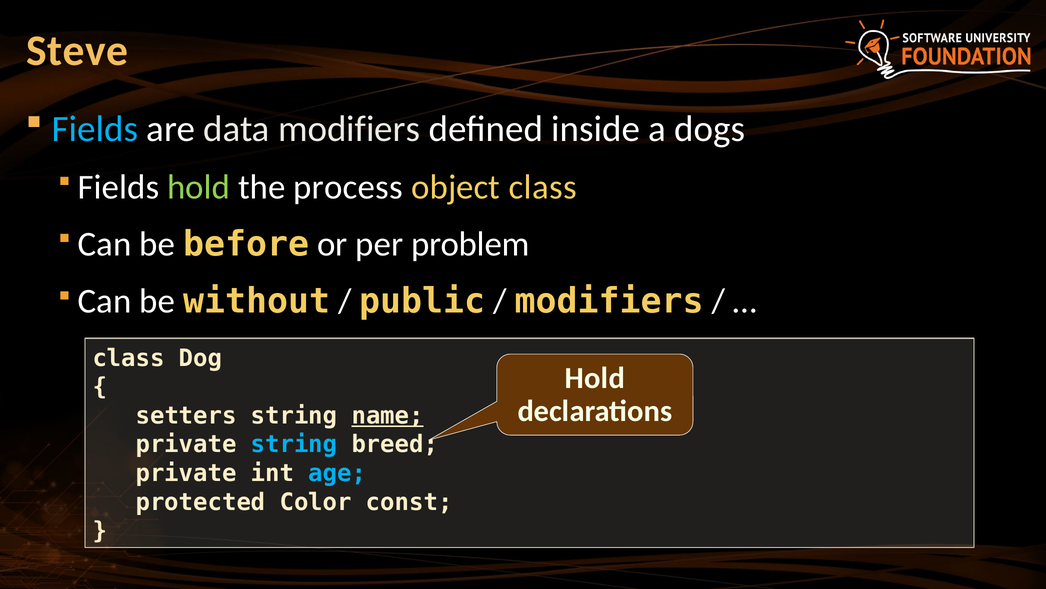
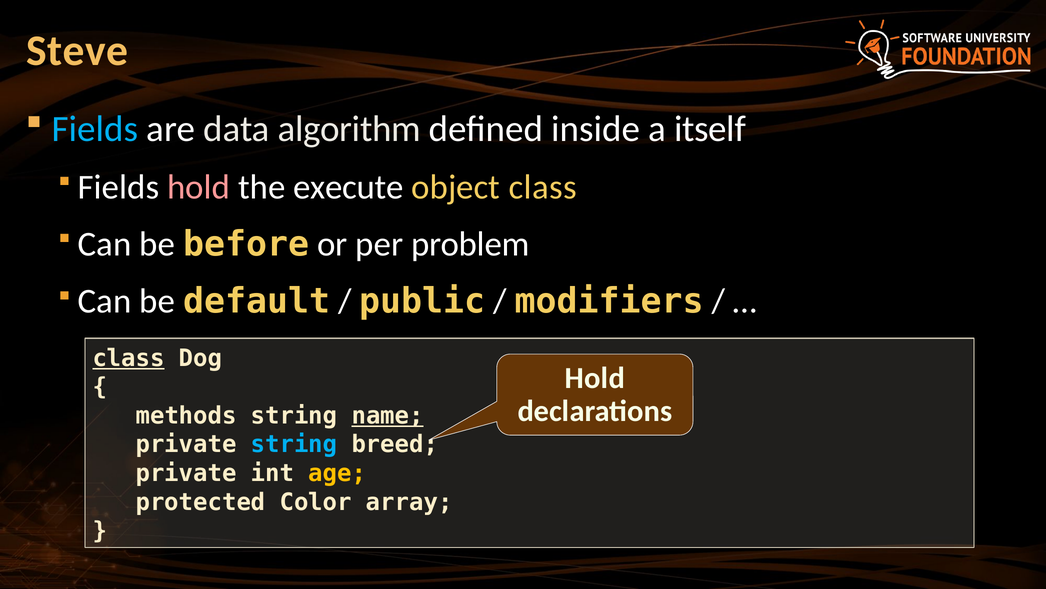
data modifiers: modifiers -> algorithm
dogs: dogs -> itself
hold at (199, 187) colour: light green -> pink
process: process -> execute
without: without -> default
class at (129, 358) underline: none -> present
setters: setters -> methods
age colour: light blue -> yellow
const: const -> array
